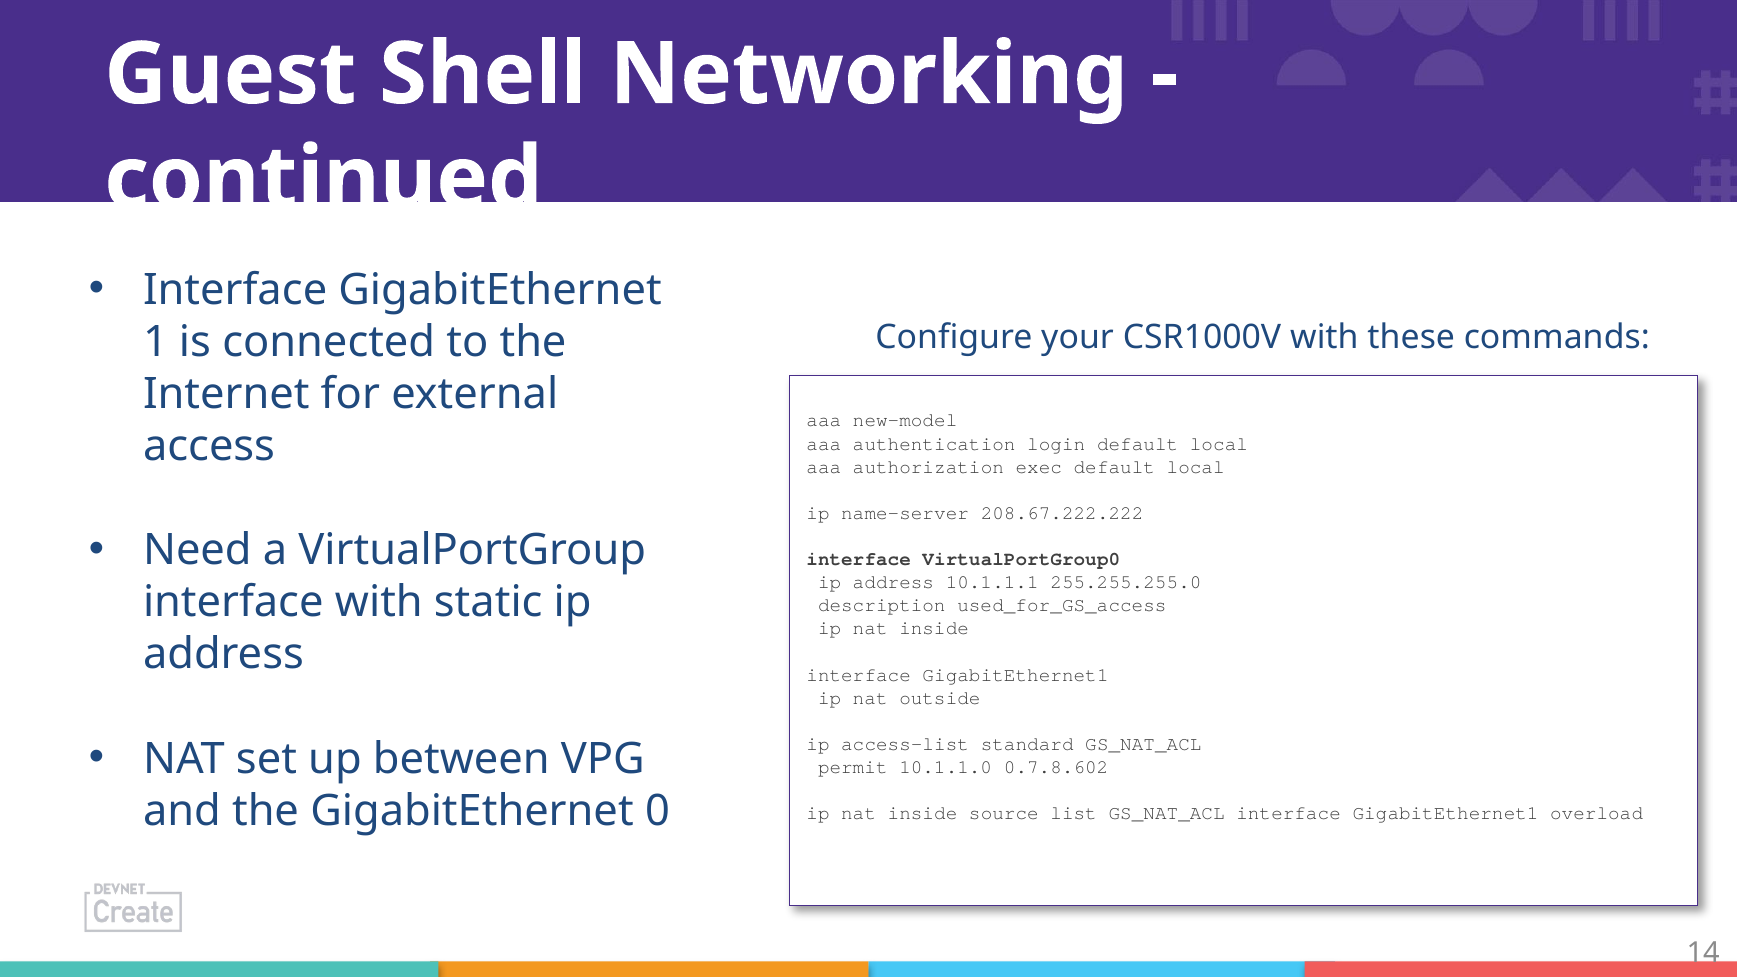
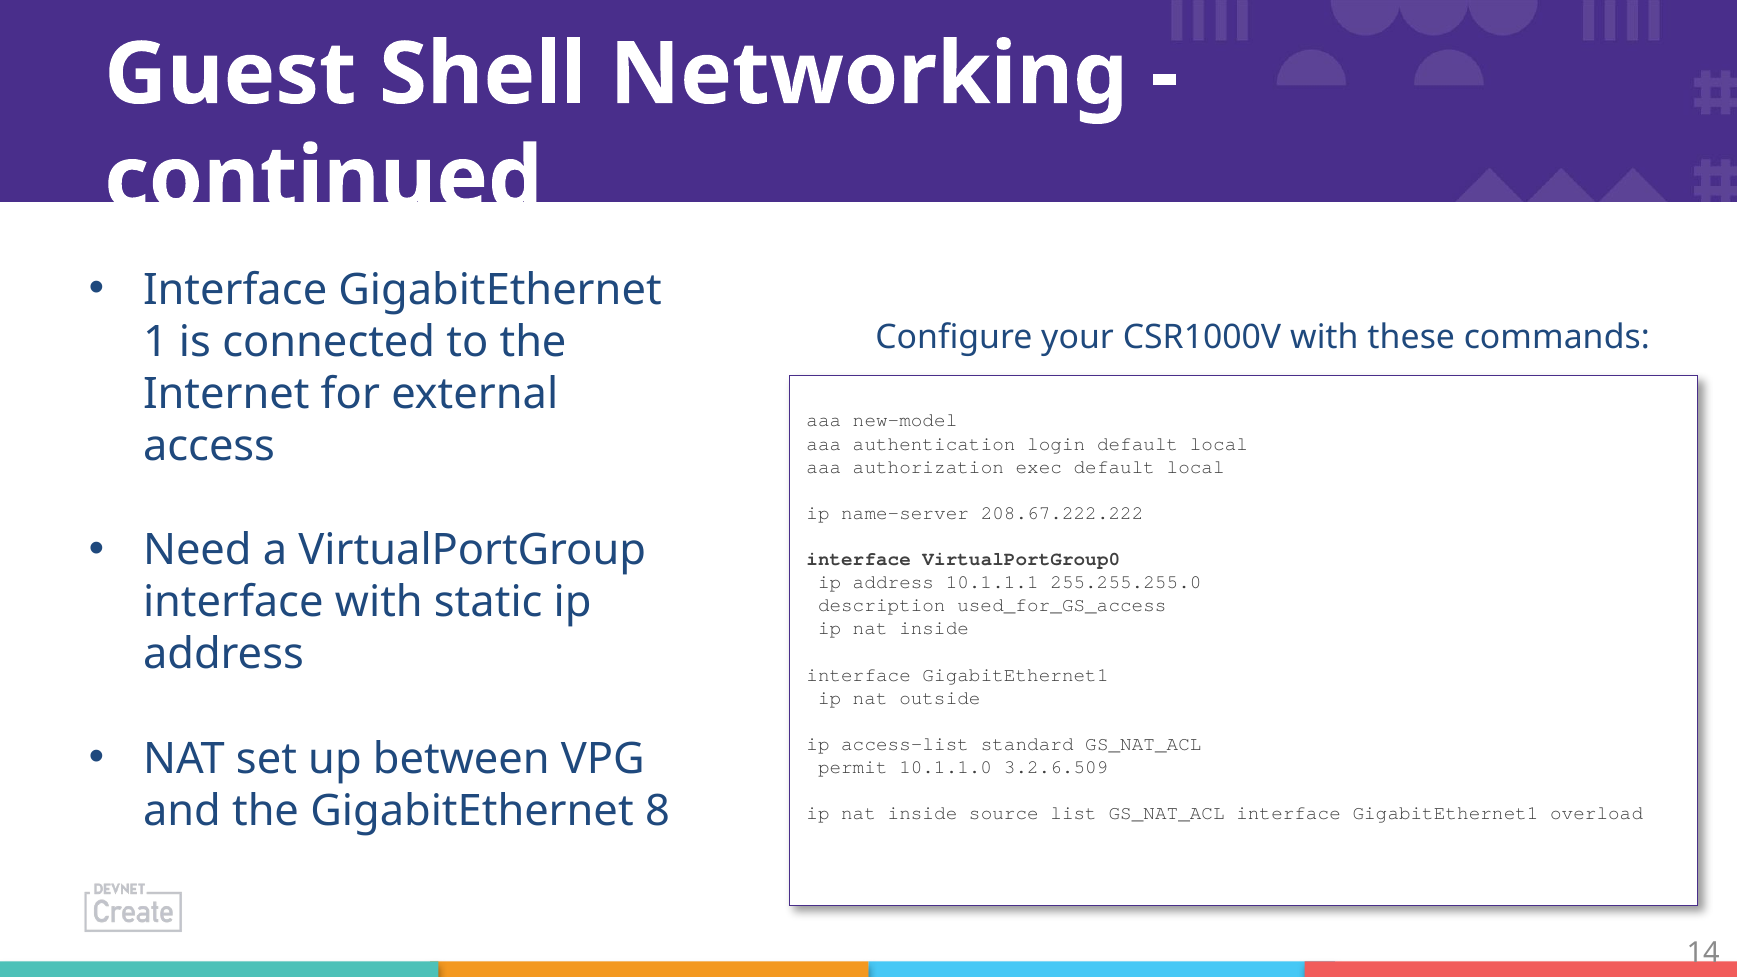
0.7.8.602: 0.7.8.602 -> 3.2.6.509
0: 0 -> 8
